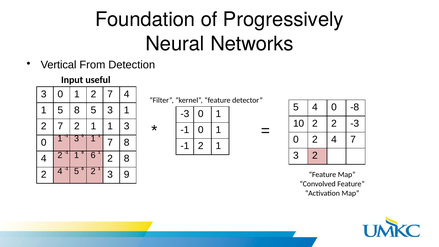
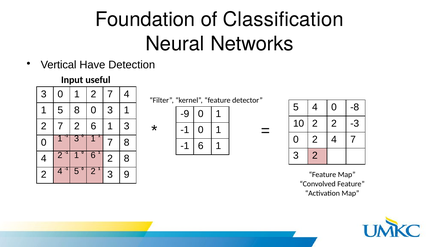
Progressively: Progressively -> Classification
From: From -> Have
8 5: 5 -> 0
-3 at (185, 114): -3 -> -9
7 2 1: 1 -> 6
-1 2: 2 -> 6
